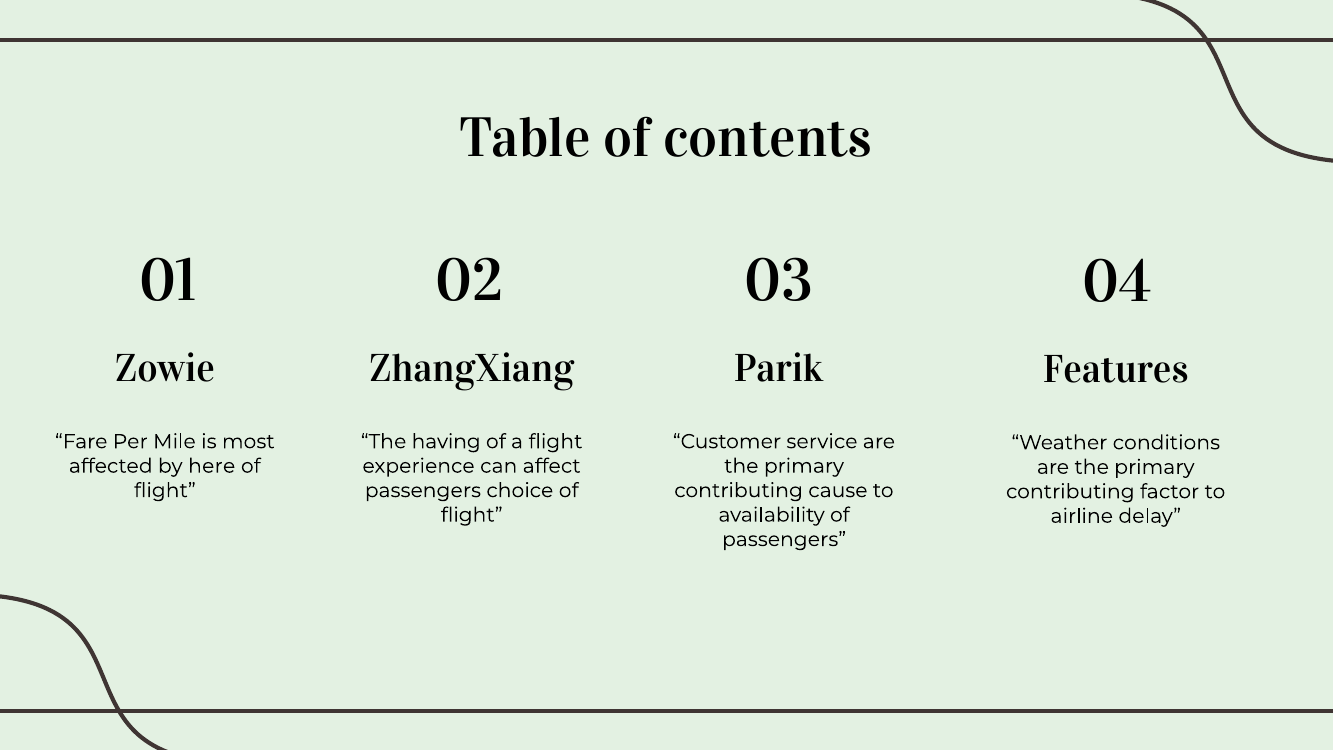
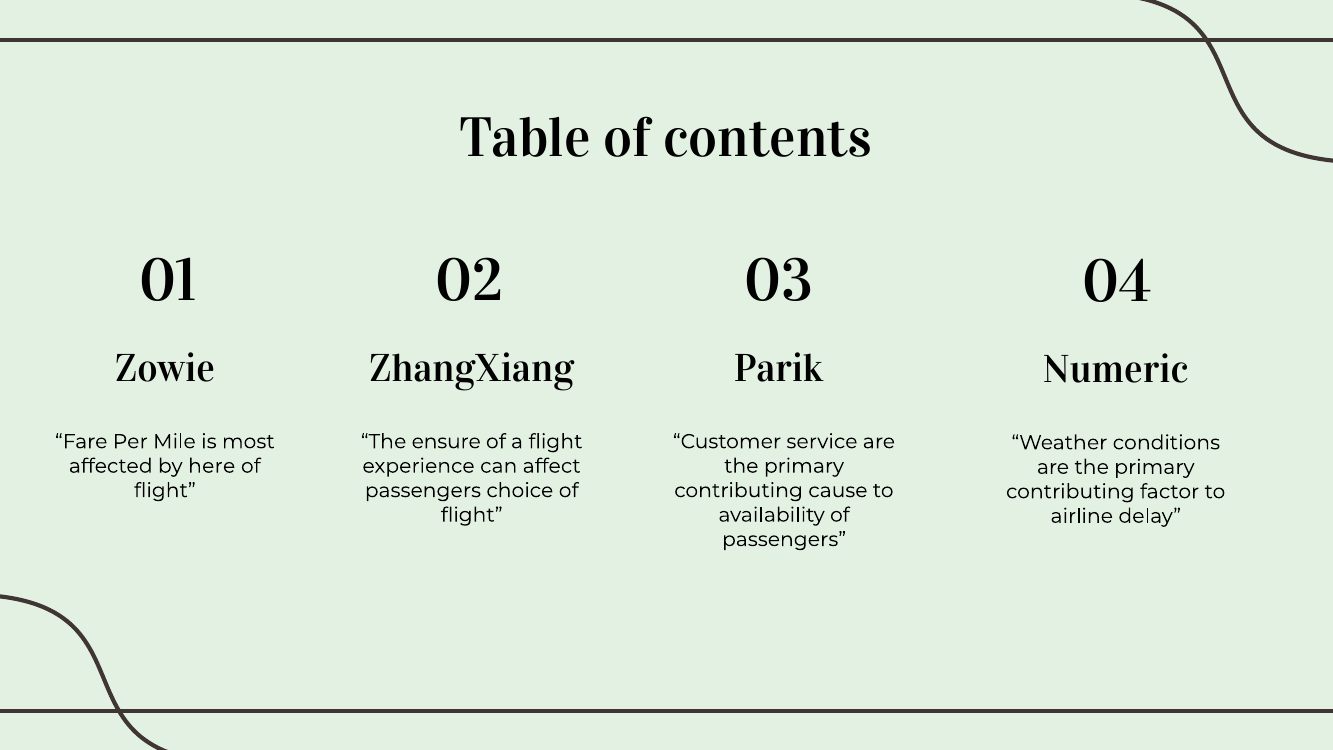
Features: Features -> Numeric
having: having -> ensure
